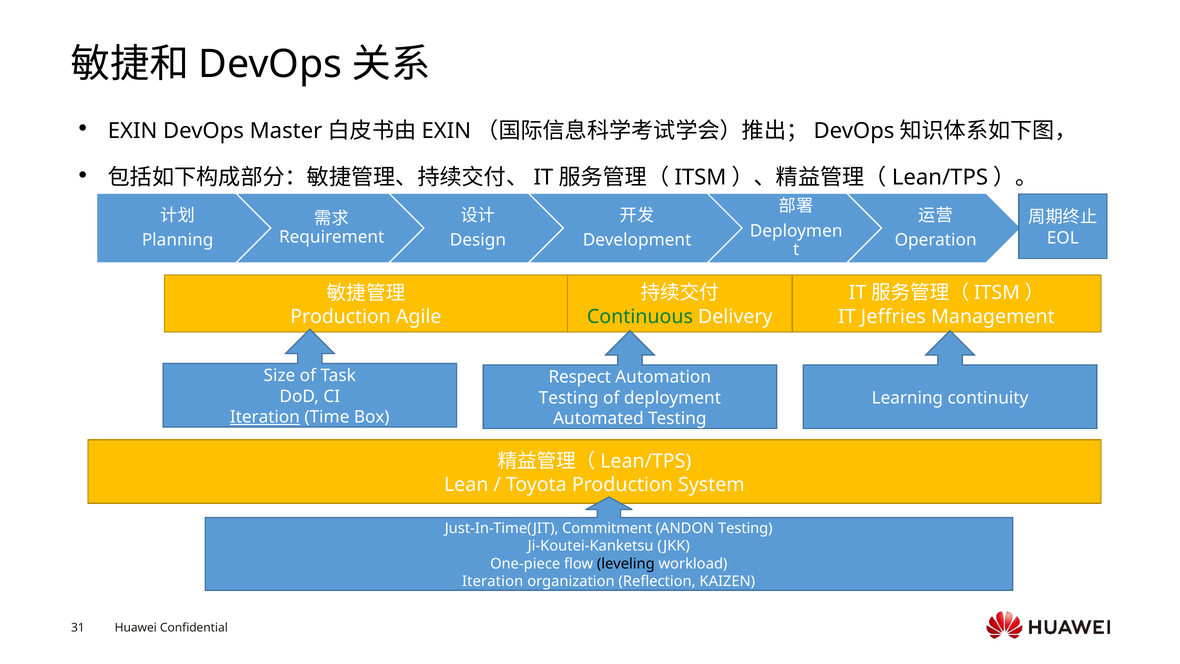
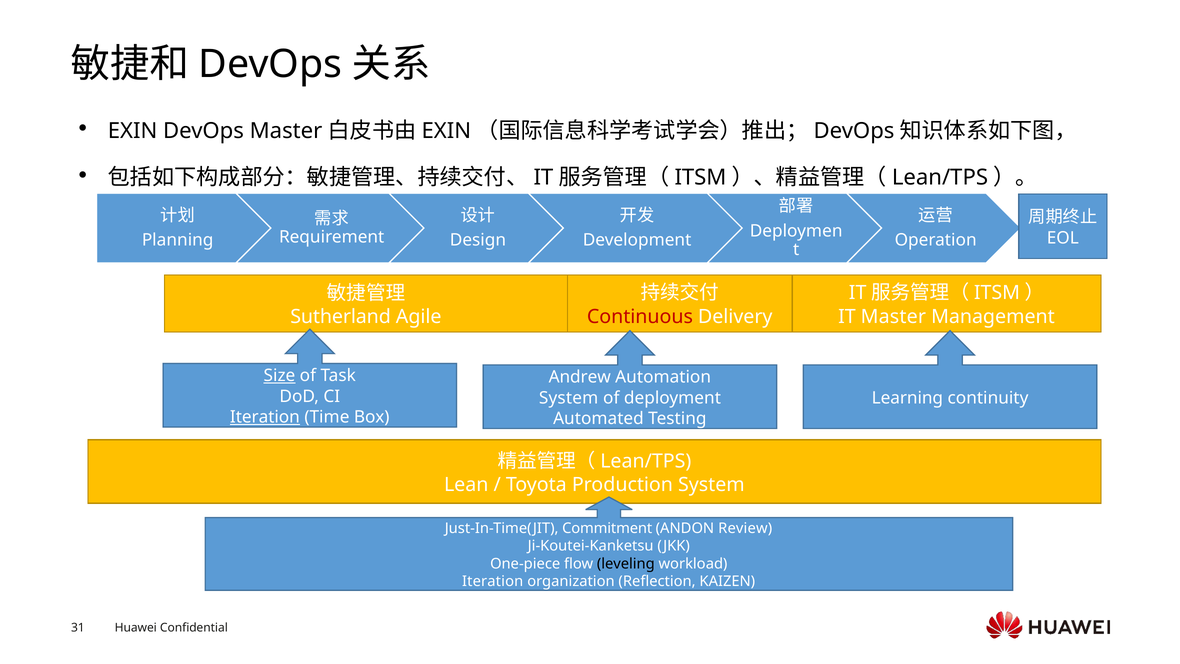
Production at (341, 317): Production -> Sutherland
Continuous colour: green -> red
Jeffries: Jeffries -> Master
Size underline: none -> present
Respect: Respect -> Andrew
Testing at (569, 398): Testing -> System
ANDON Testing: Testing -> Review
